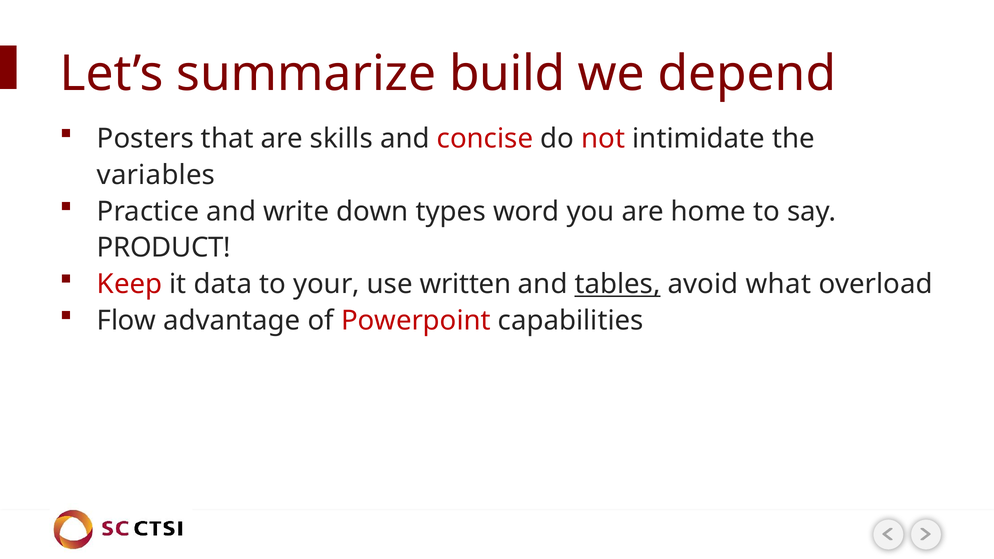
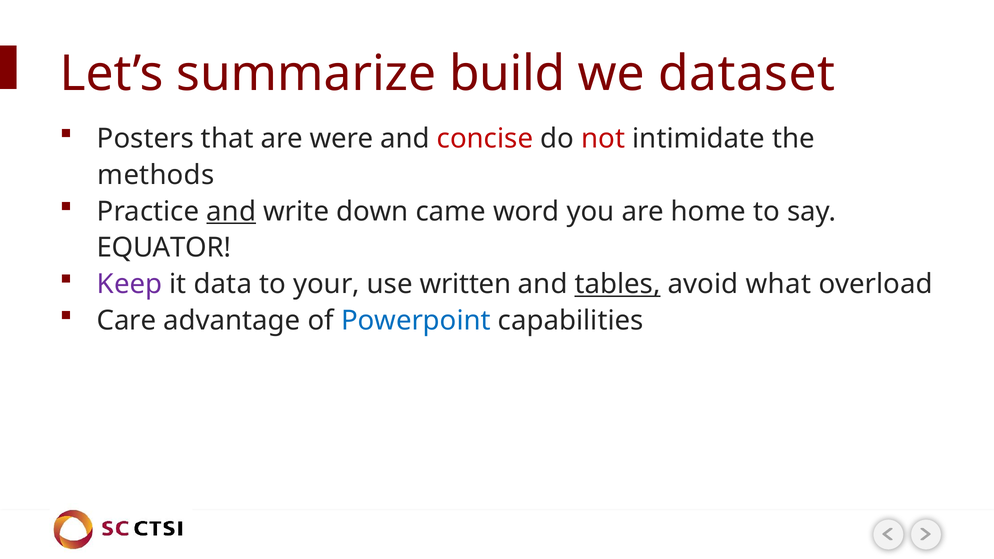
depend: depend -> dataset
skills: skills -> were
variables: variables -> methods
and at (231, 211) underline: none -> present
types: types -> came
PRODUCT: PRODUCT -> EQUATOR
Keep colour: red -> purple
Flow: Flow -> Care
Powerpoint colour: red -> blue
